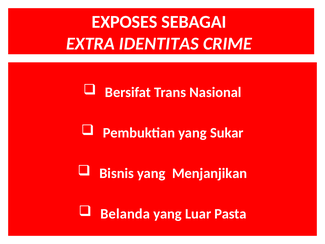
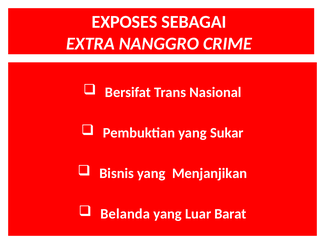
IDENTITAS: IDENTITAS -> NANGGRO
Pasta: Pasta -> Barat
